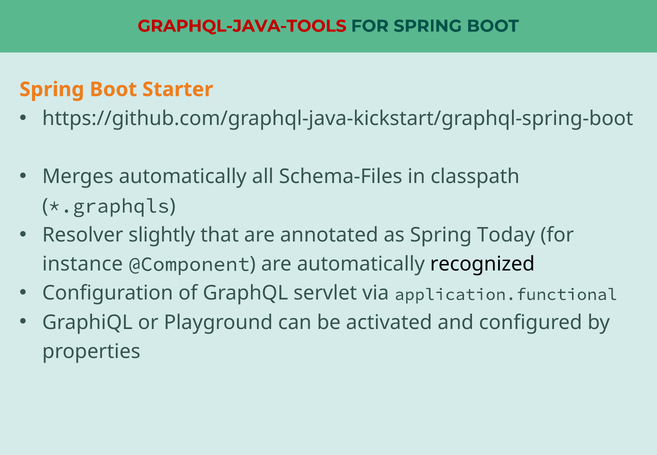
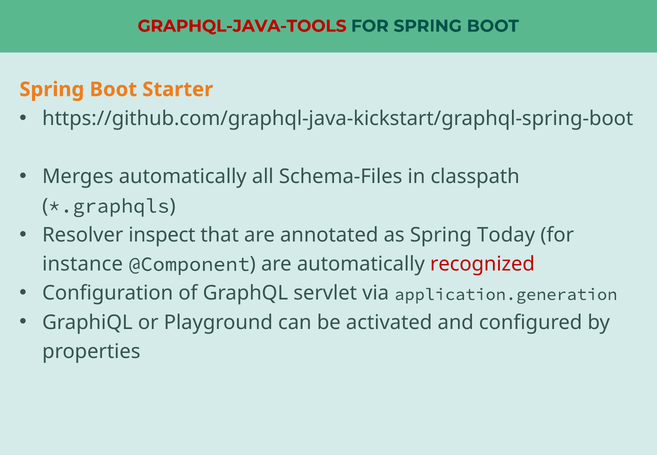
slightly: slightly -> inspect
recognized colour: black -> red
application.functional: application.functional -> application.generation
